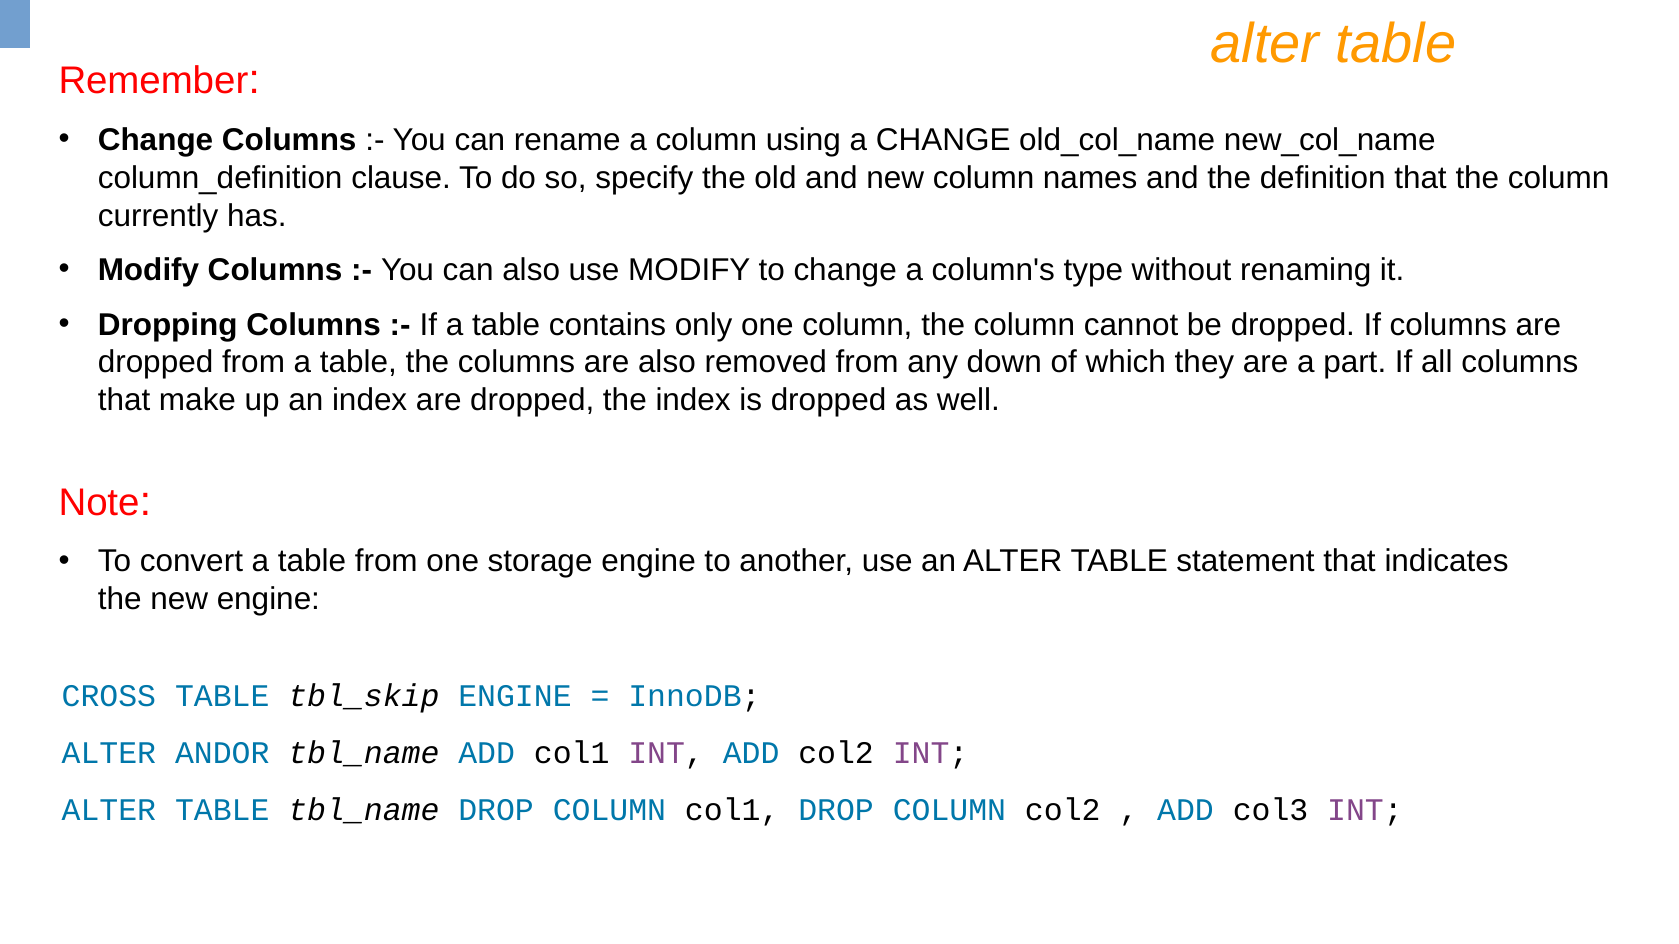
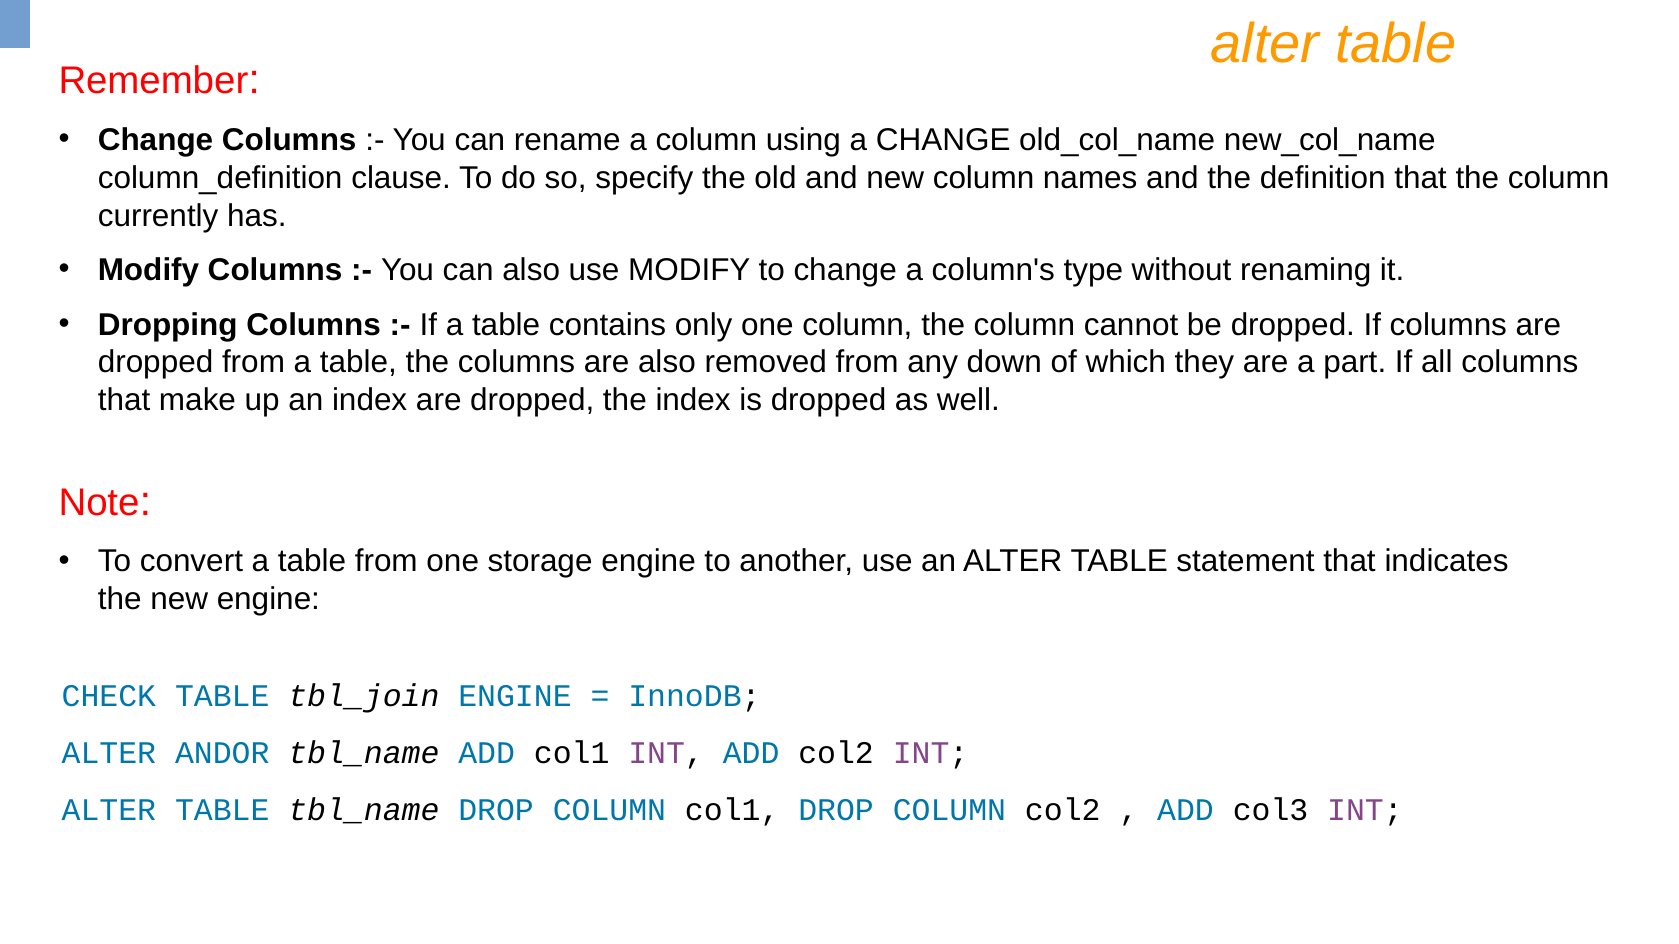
CROSS: CROSS -> CHECK
tbl_skip: tbl_skip -> tbl_join
